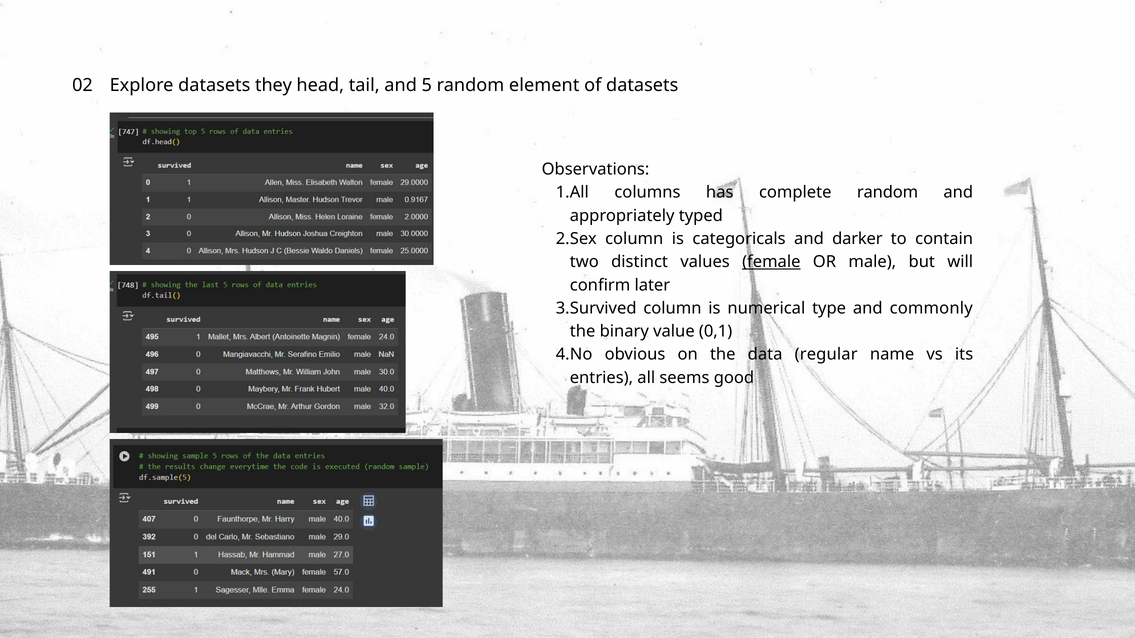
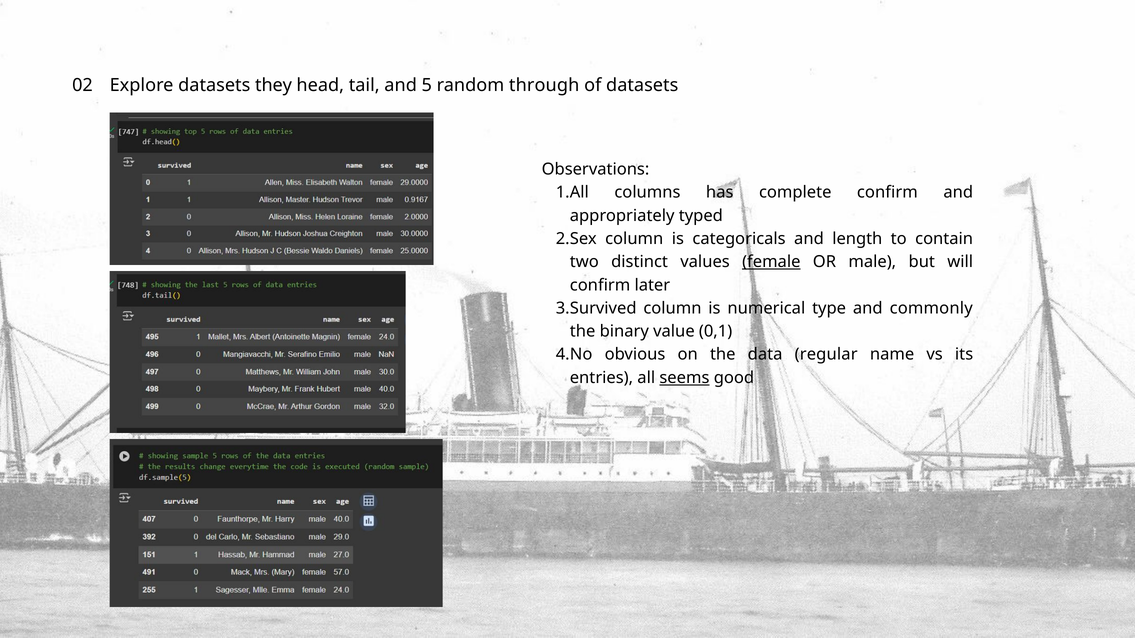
element: element -> through
complete random: random -> confirm
darker: darker -> length
seems underline: none -> present
